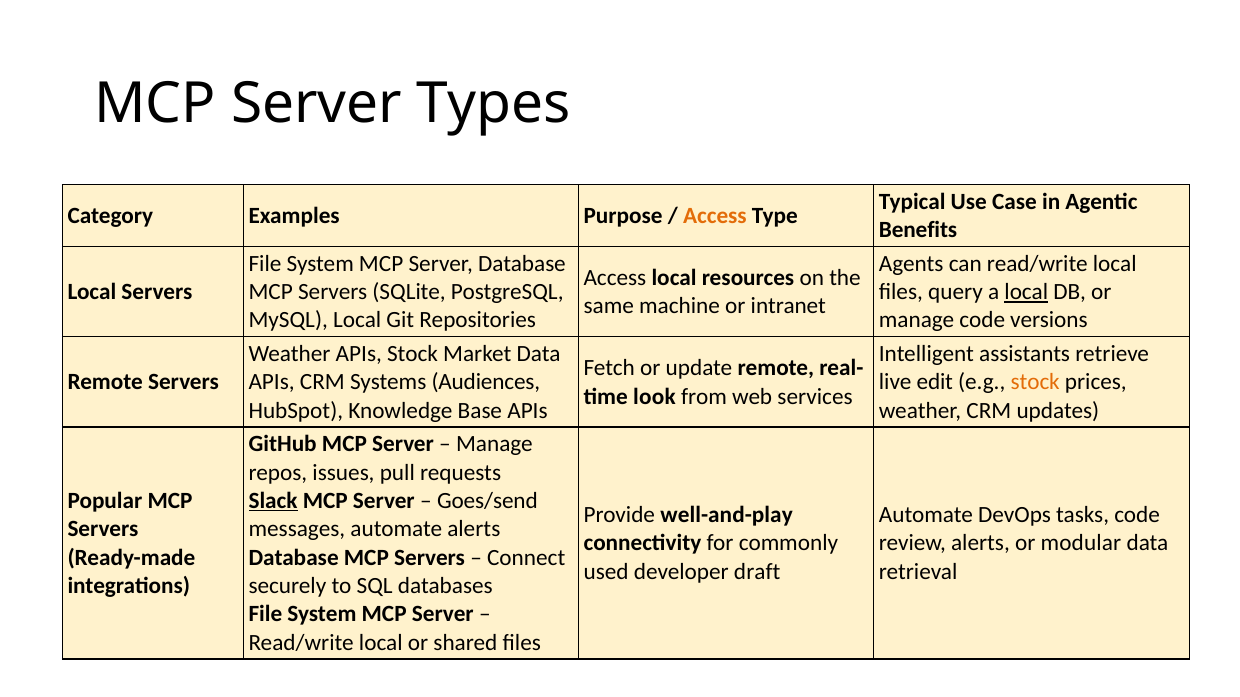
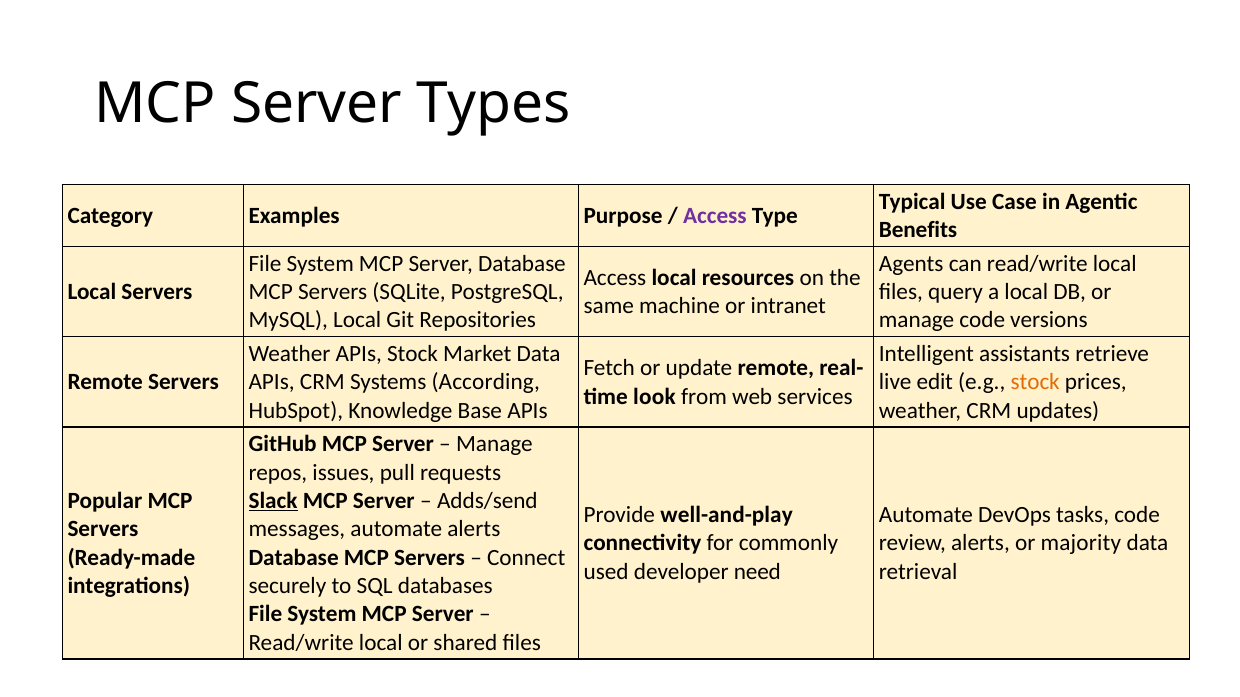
Access at (715, 216) colour: orange -> purple
local at (1026, 292) underline: present -> none
Audiences: Audiences -> According
Goes/send: Goes/send -> Adds/send
modular: modular -> majority
draft: draft -> need
